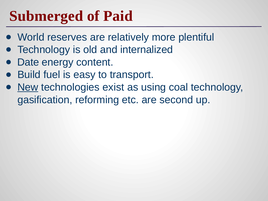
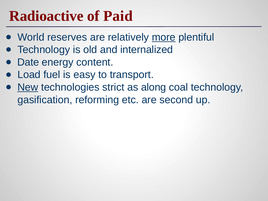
Submerged: Submerged -> Radioactive
more underline: none -> present
Build: Build -> Load
exist: exist -> strict
using: using -> along
